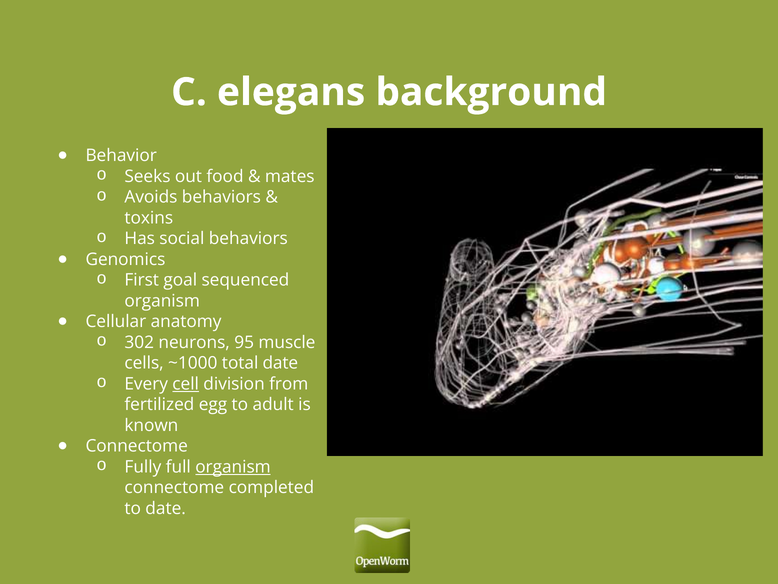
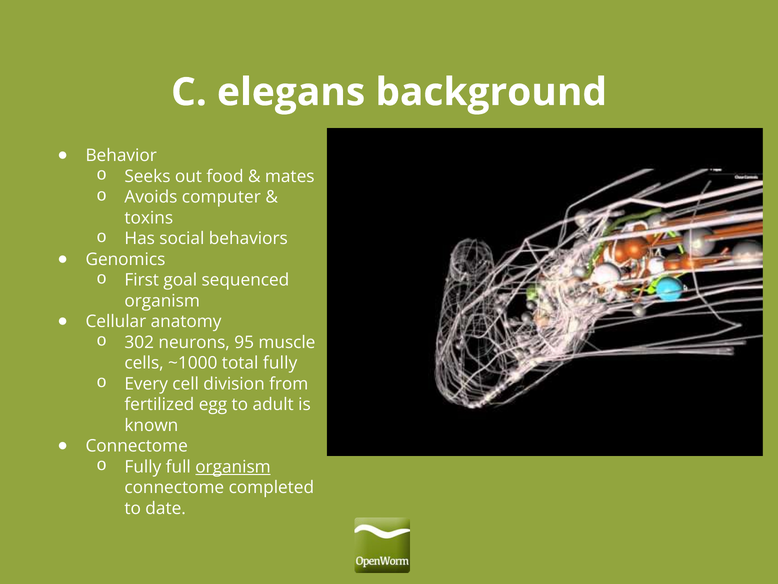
Avoids behaviors: behaviors -> computer
total date: date -> fully
cell underline: present -> none
